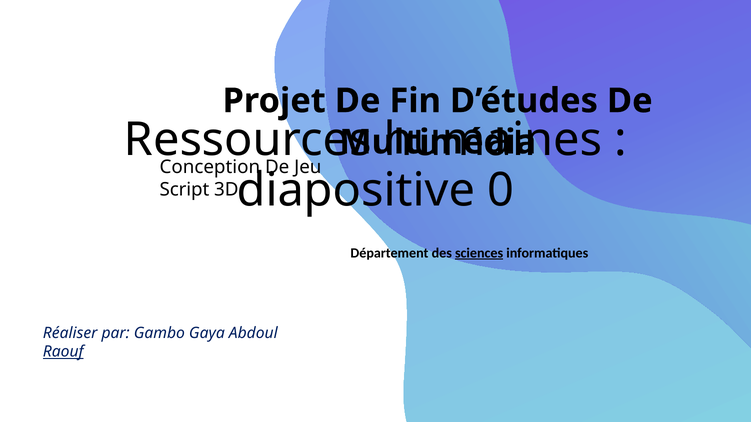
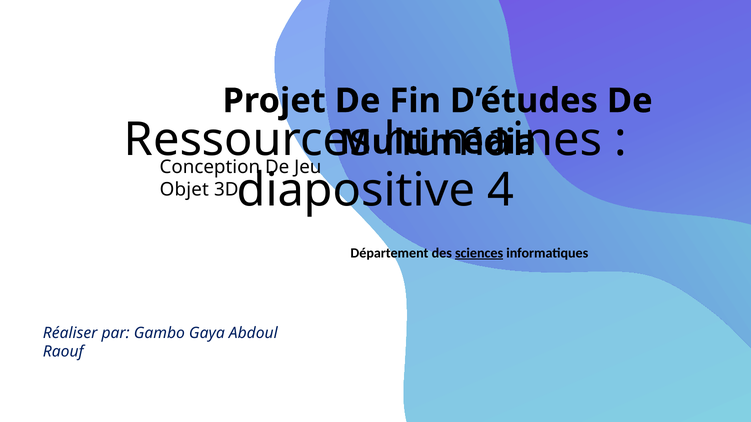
0: 0 -> 4
Script: Script -> Objet
Raouf underline: present -> none
